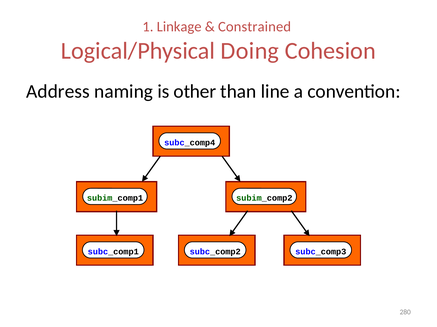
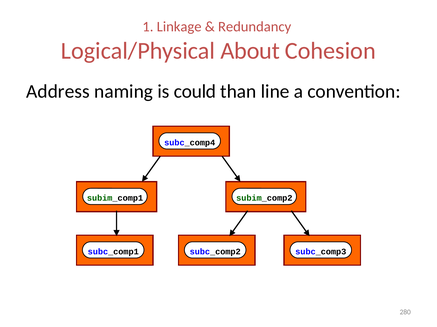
Constrained: Constrained -> Redundancy
Doing: Doing -> About
other: other -> could
